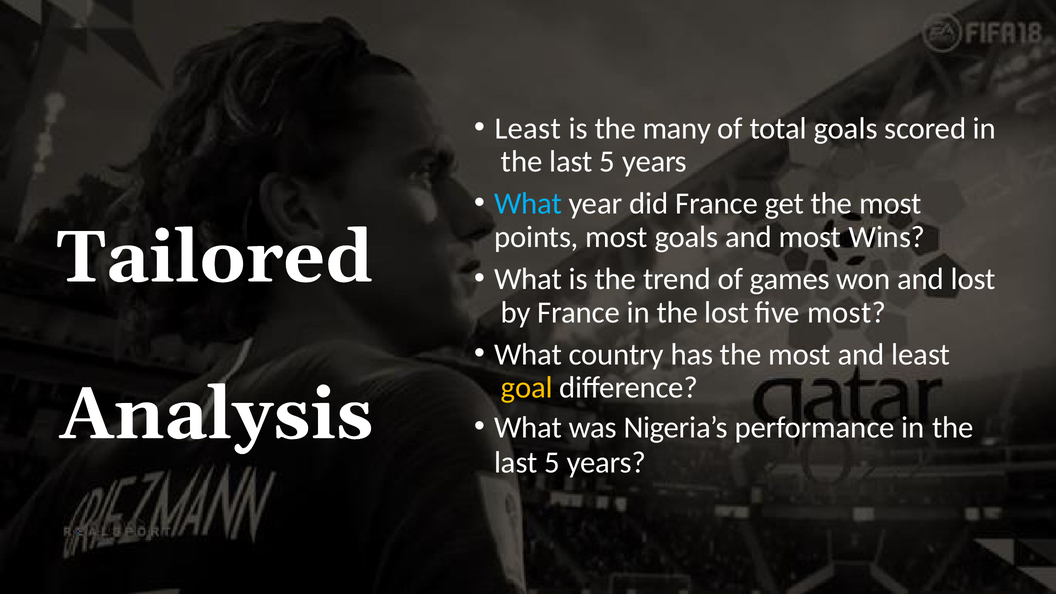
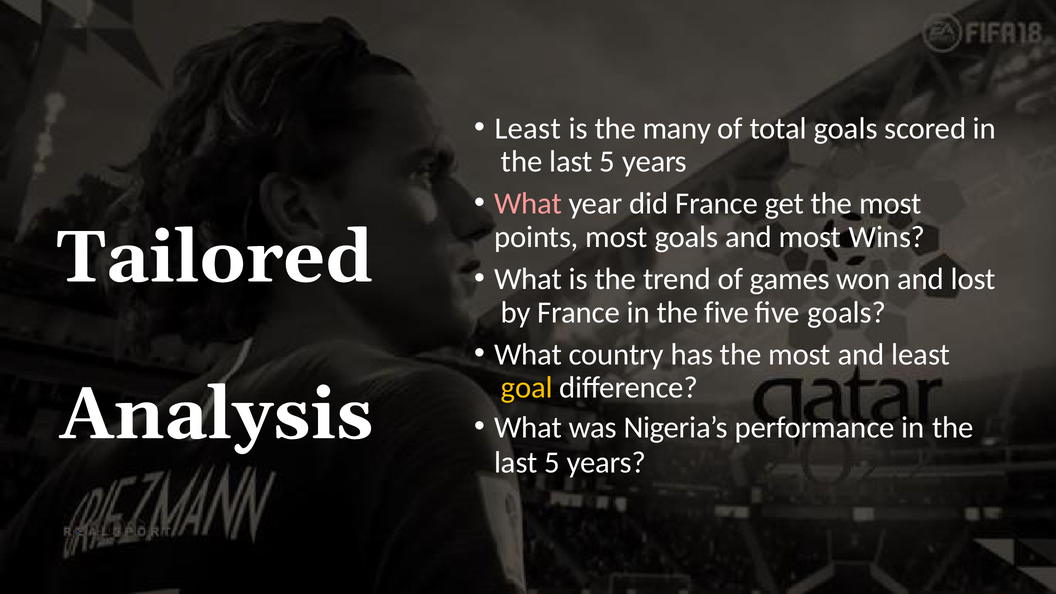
What at (528, 204) colour: light blue -> pink
the lost: lost -> five
five most: most -> goals
